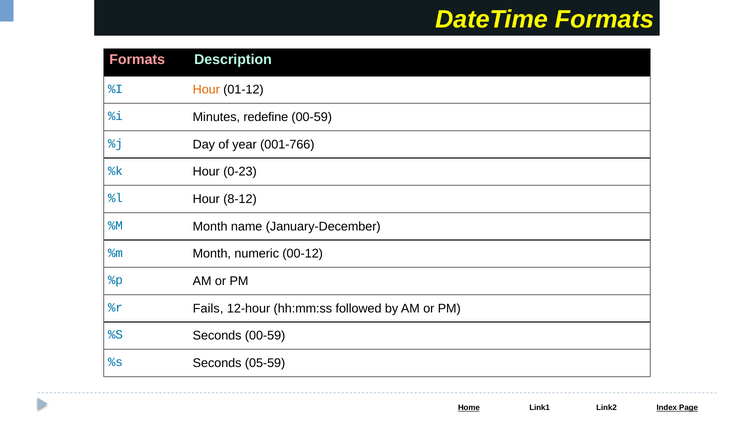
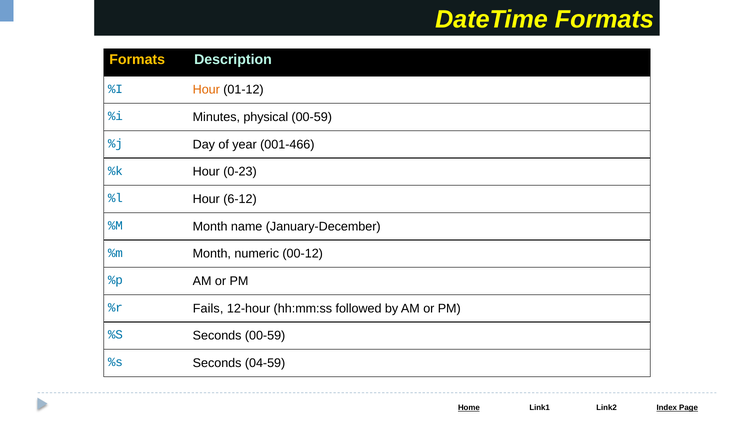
Formats at (137, 60) colour: pink -> yellow
redefine: redefine -> physical
001-766: 001-766 -> 001-466
8-12: 8-12 -> 6-12
05-59: 05-59 -> 04-59
